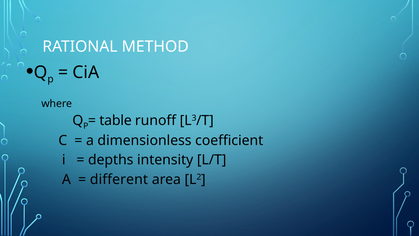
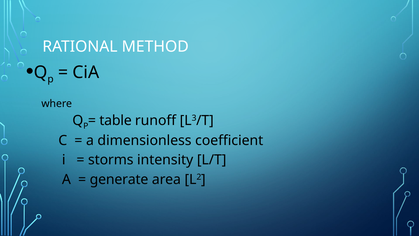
depths: depths -> storms
different: different -> generate
